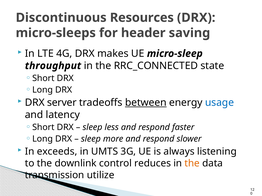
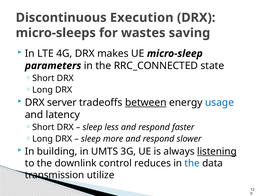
Resources: Resources -> Execution
header: header -> wastes
throughput: throughput -> parameters
exceeds: exceeds -> building
listening underline: none -> present
the at (192, 164) colour: orange -> blue
